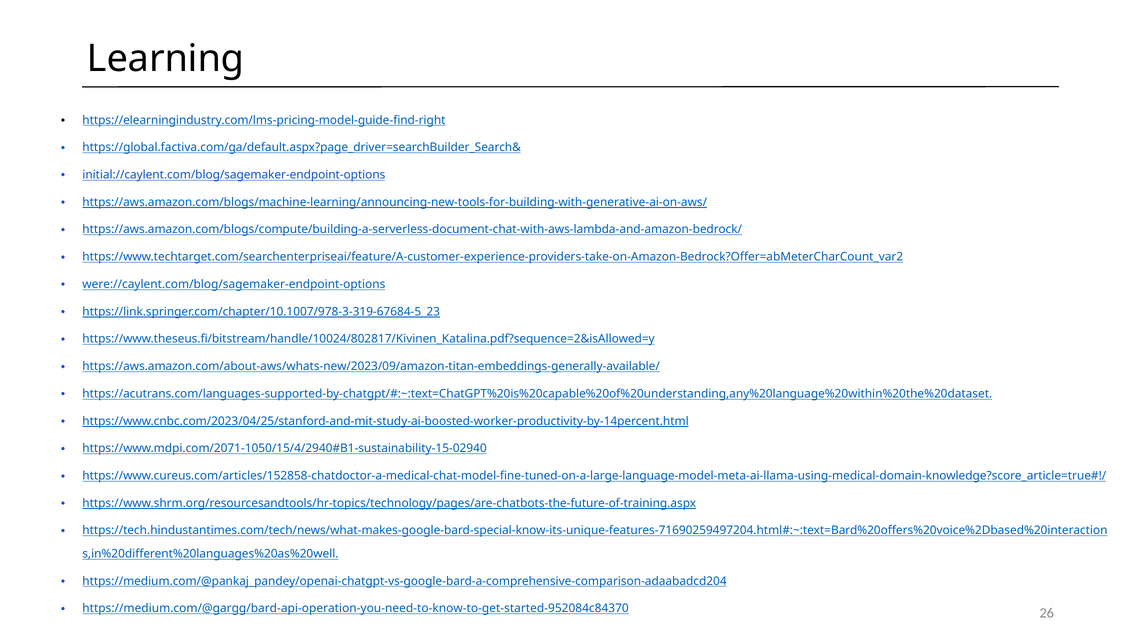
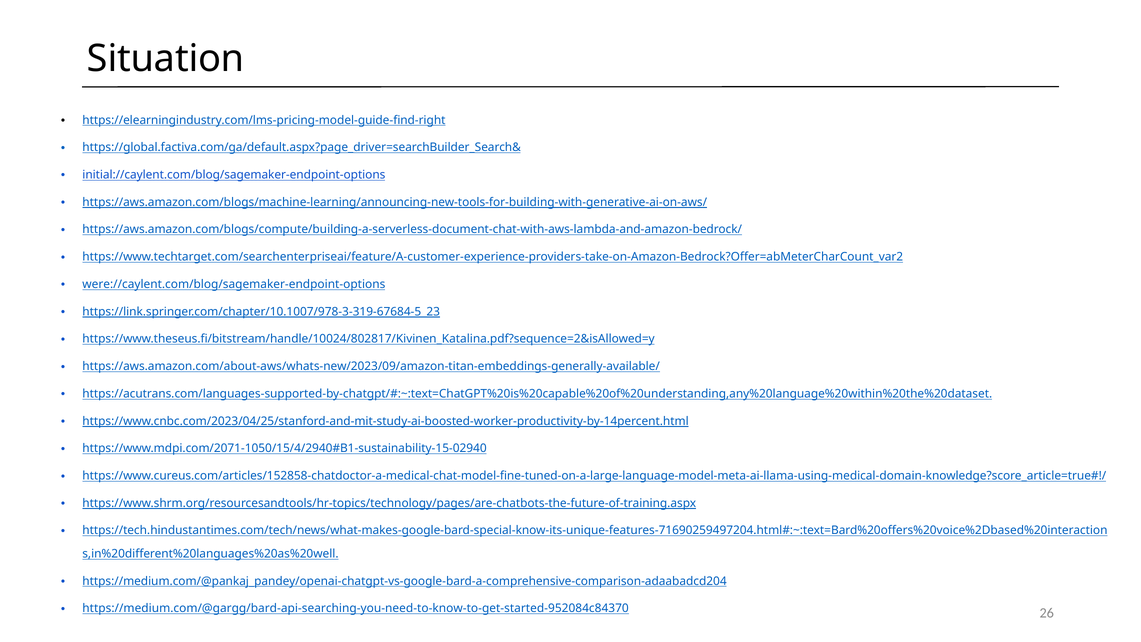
Learning: Learning -> Situation
https://medium.com/@gargg/bard-api-operation-you-need-to-know-to-get-started-952084c84370: https://medium.com/@gargg/bard-api-operation-you-need-to-know-to-get-started-952084c84370 -> https://medium.com/@gargg/bard-api-searching-you-need-to-know-to-get-started-952084c84370
